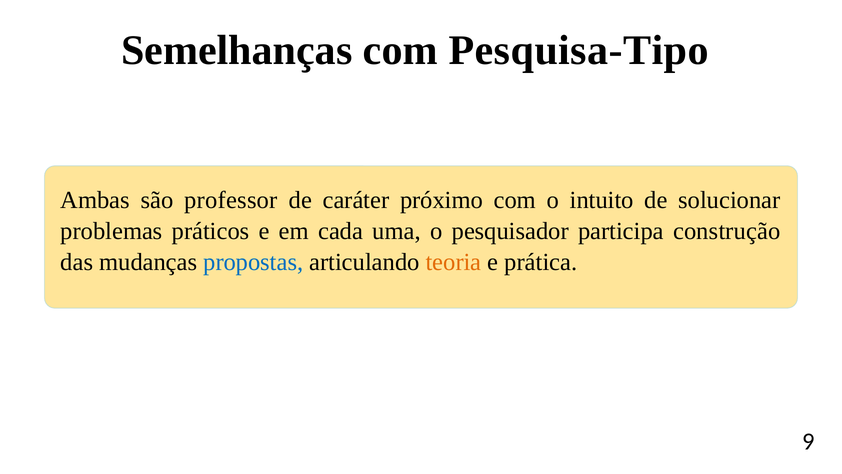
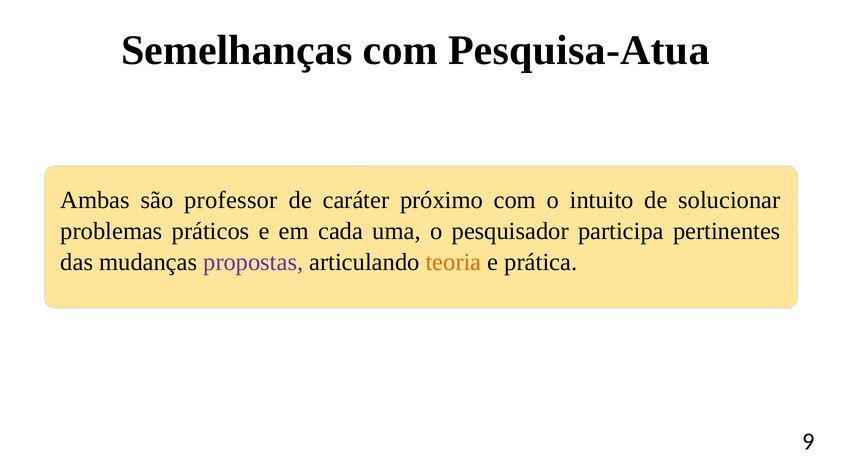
Pesquisa-Tipo: Pesquisa-Tipo -> Pesquisa-Atua
construção: construção -> pertinentes
propostas colour: blue -> purple
